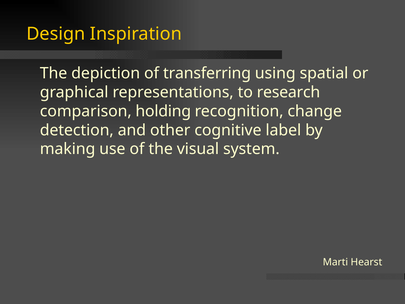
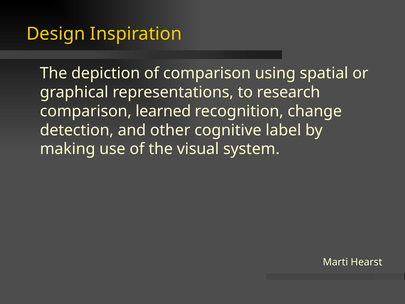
of transferring: transferring -> comparison
holding: holding -> learned
